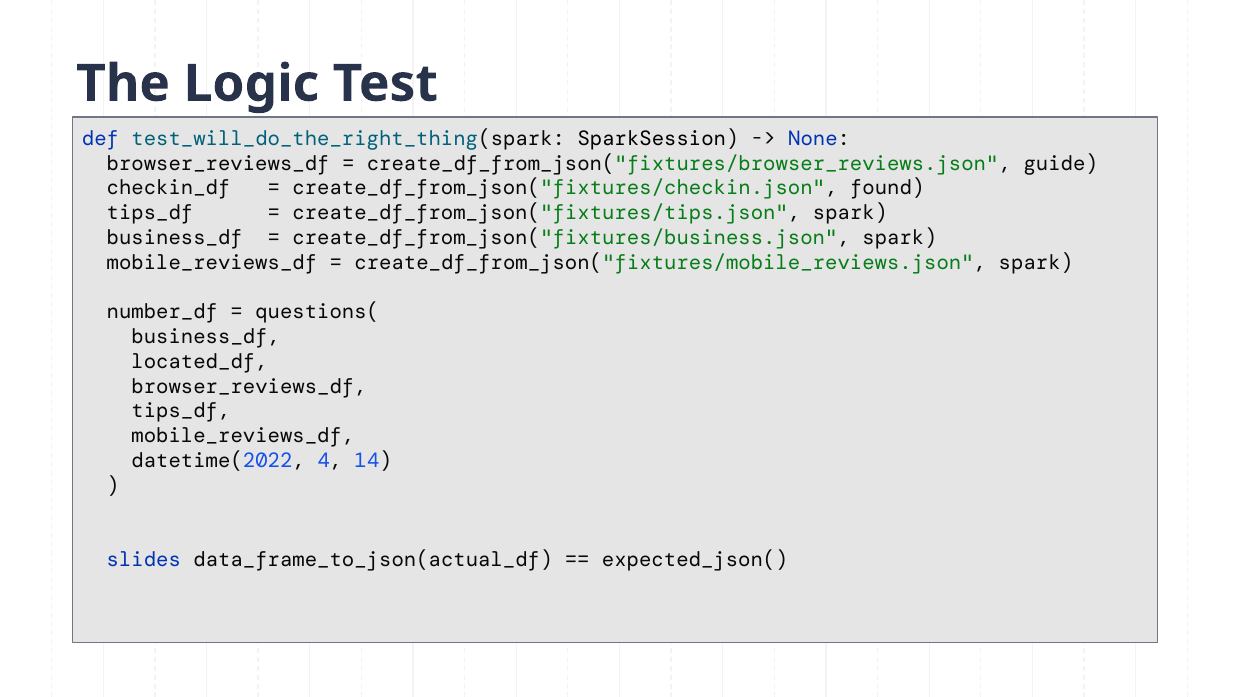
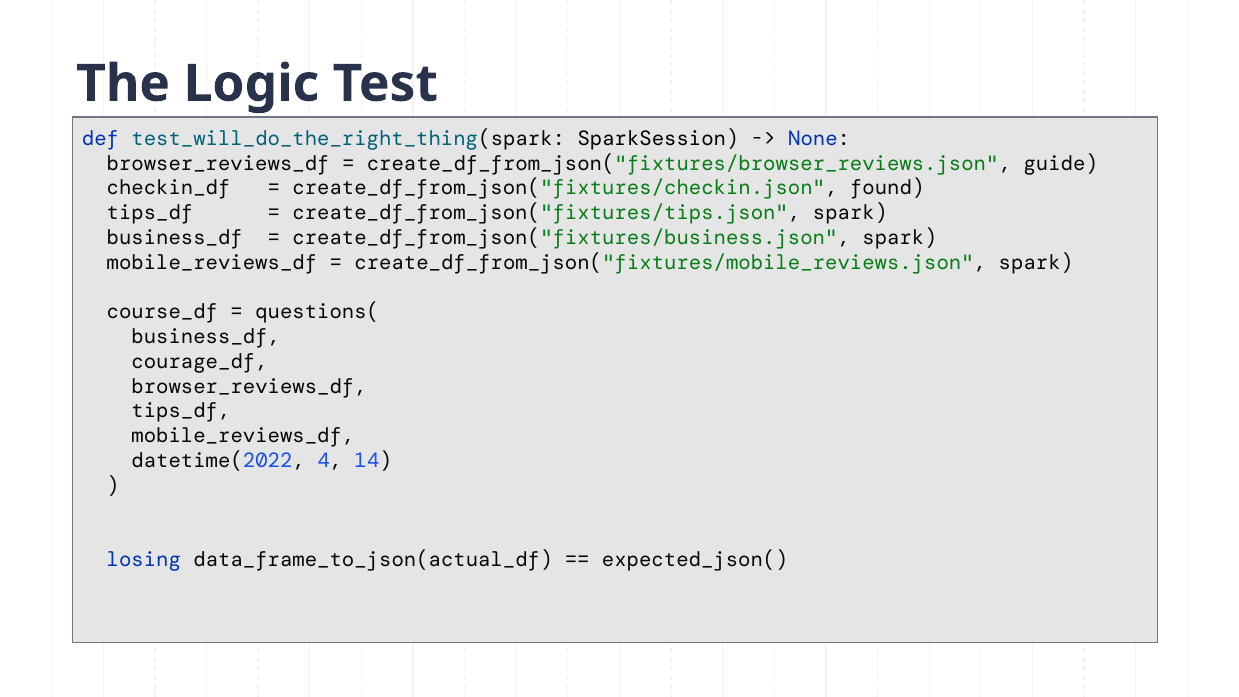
number_df: number_df -> course_df
located_df: located_df -> courage_df
slides: slides -> losing
